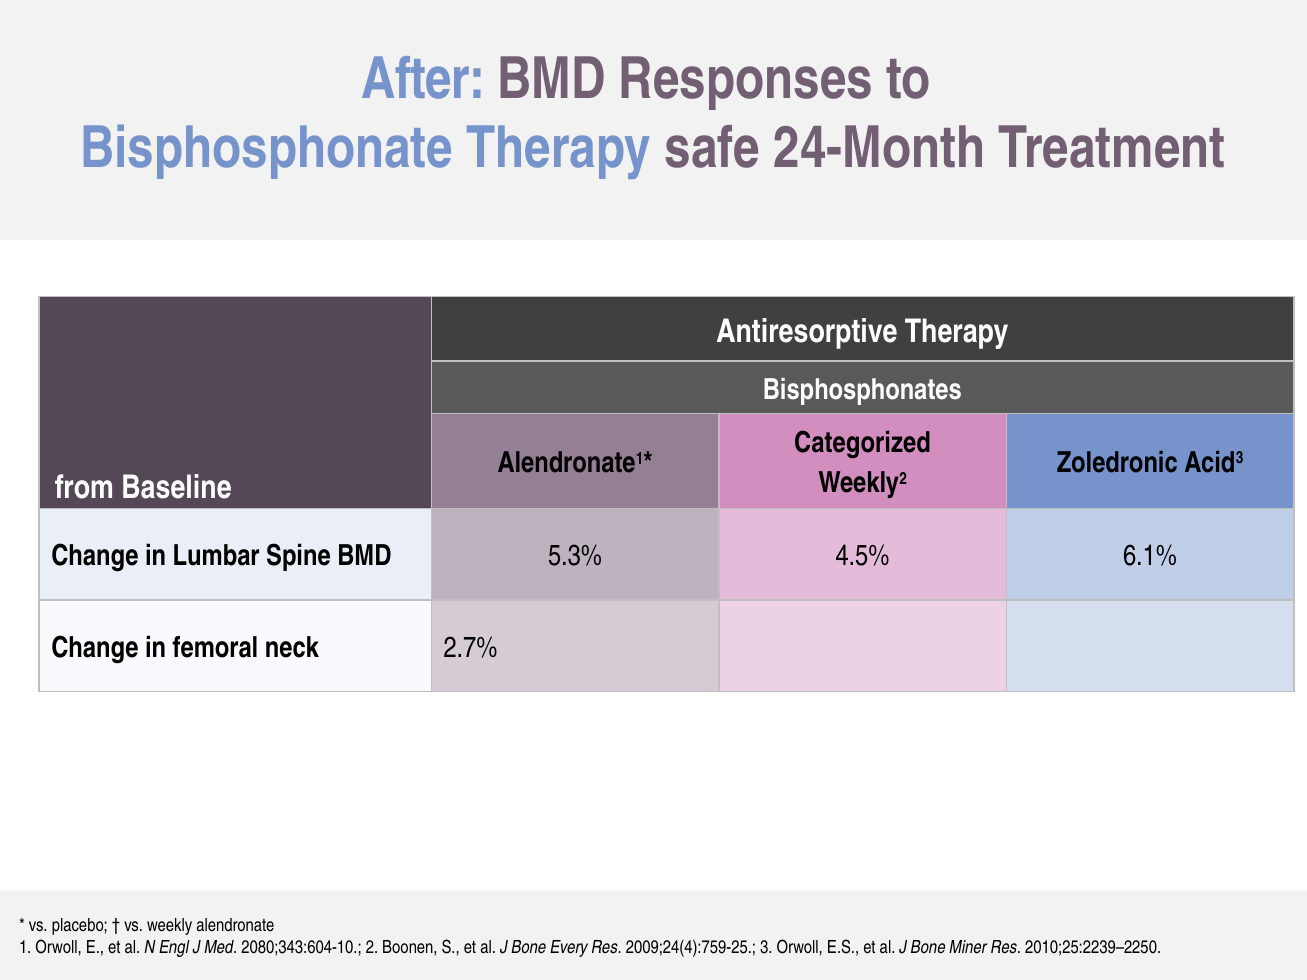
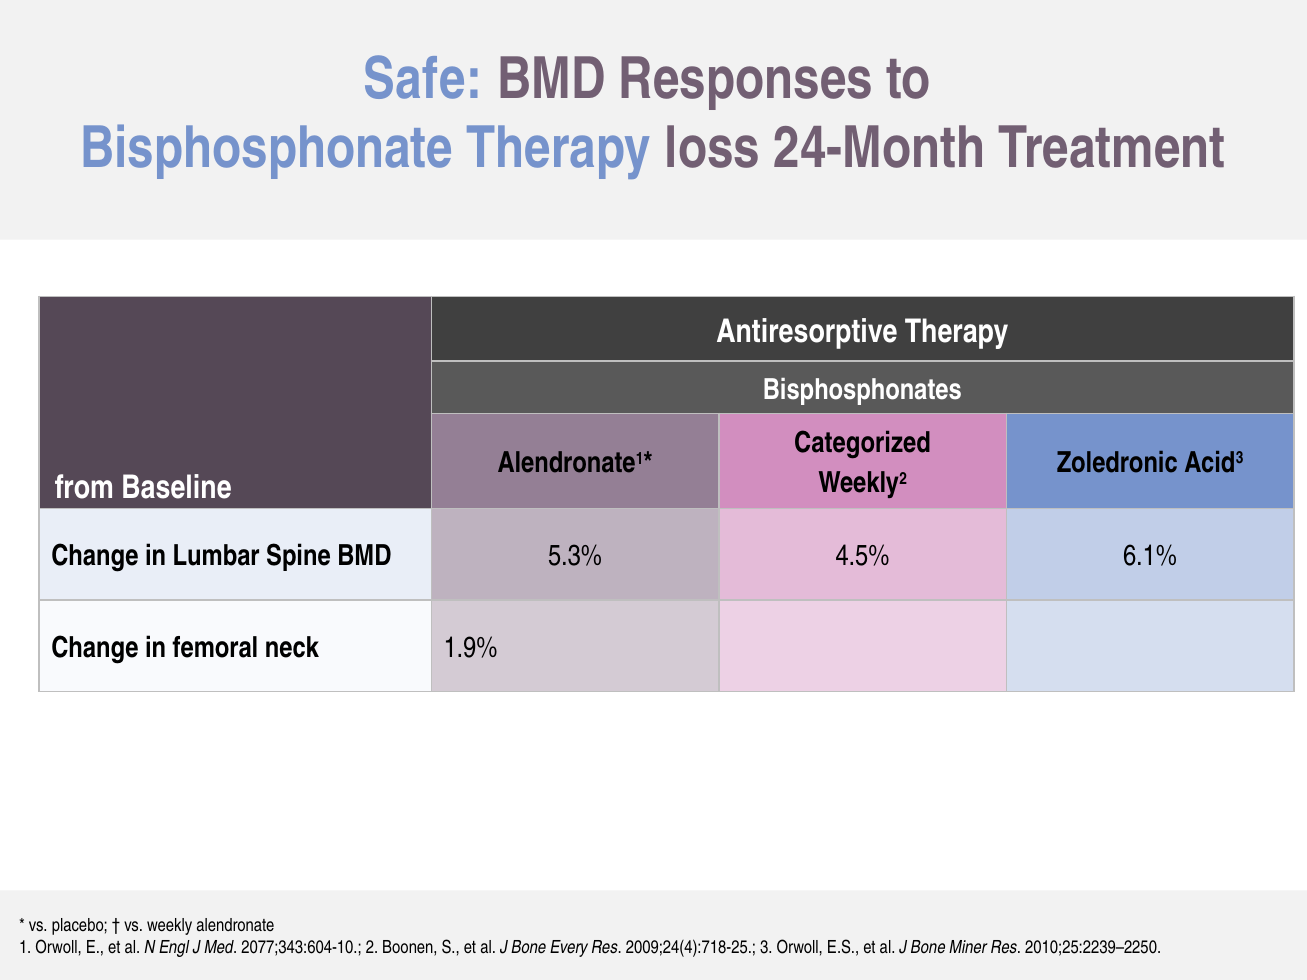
After: After -> Safe
safe: safe -> loss
2.7%: 2.7% -> 1.9%
2080;343:604-10: 2080;343:604-10 -> 2077;343:604-10
2009;24(4):759-25: 2009;24(4):759-25 -> 2009;24(4):718-25
